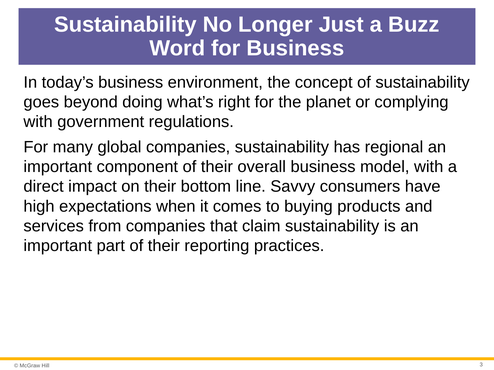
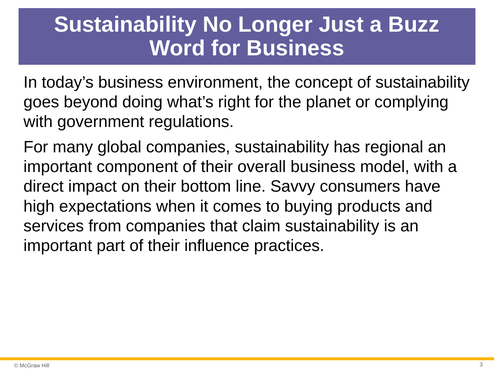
reporting: reporting -> influence
